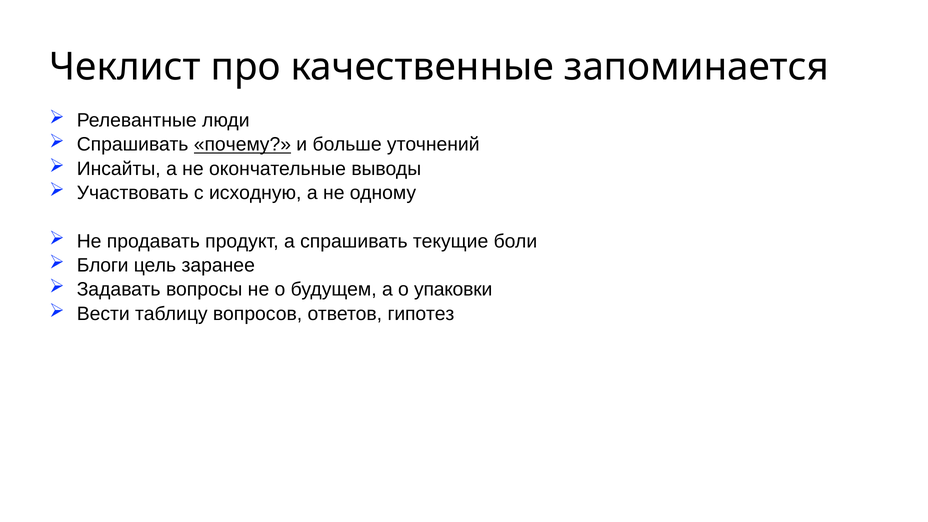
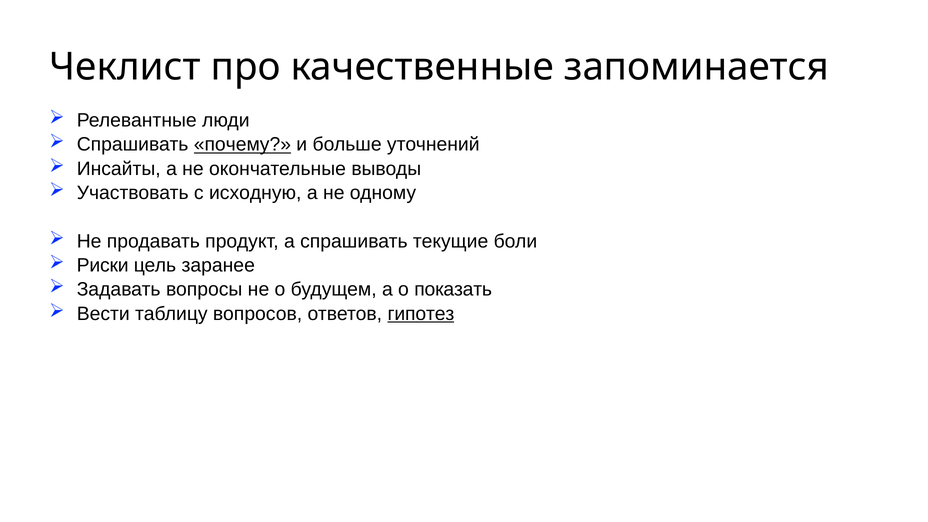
Блоги: Блоги -> Риски
упаковки: упаковки -> показать
гипотез underline: none -> present
